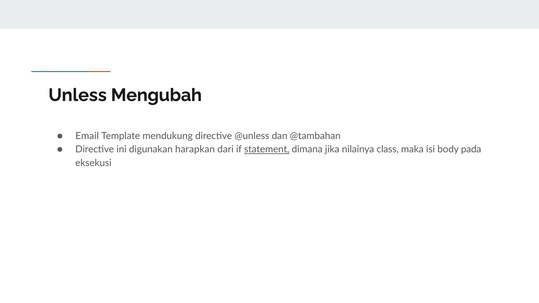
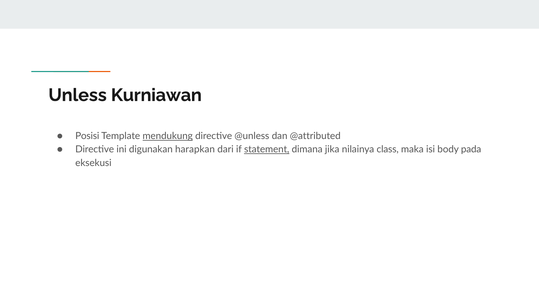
Mengubah: Mengubah -> Kurniawan
Email: Email -> Posisi
mendukung underline: none -> present
@tambahan: @tambahan -> @attributed
